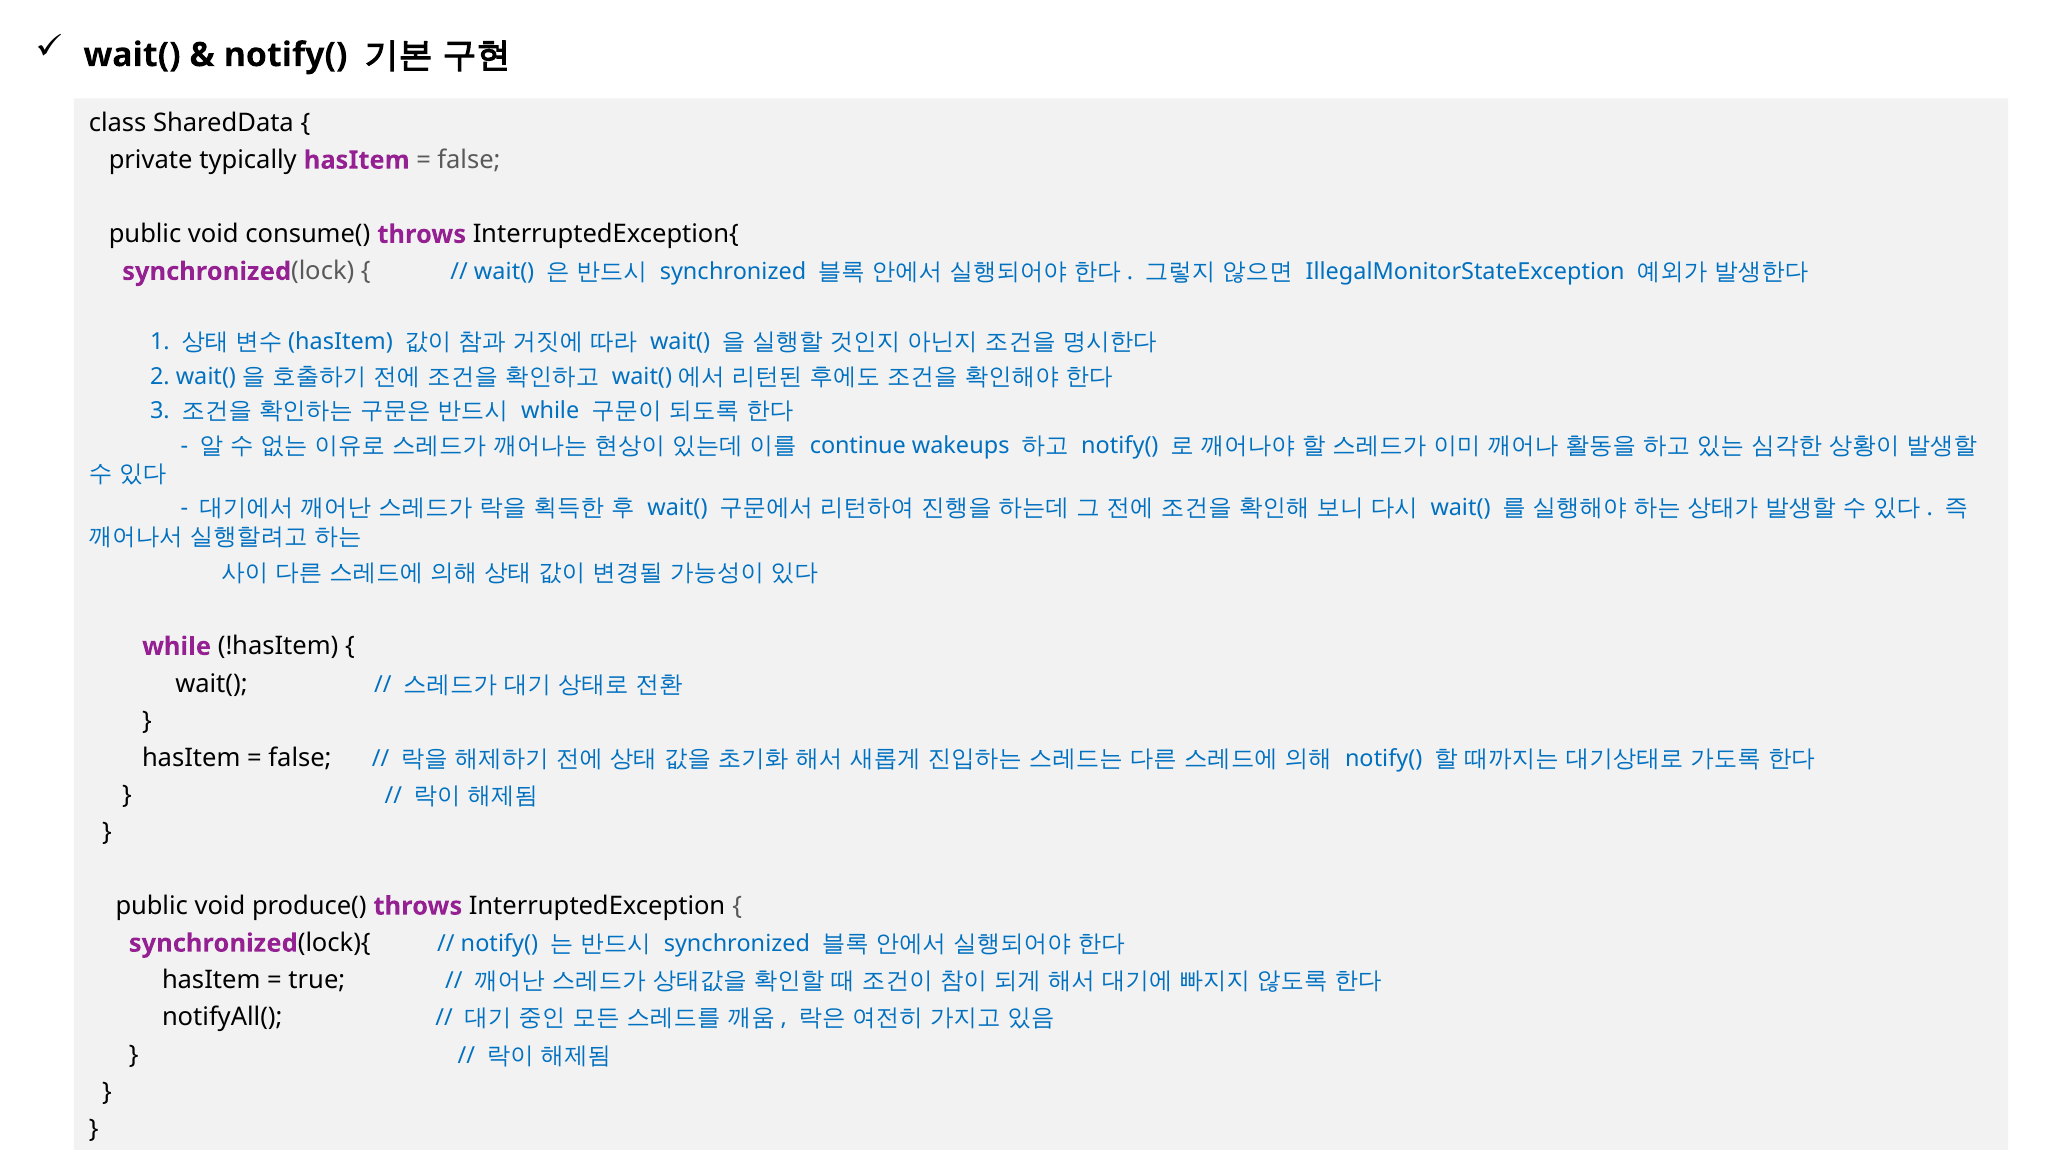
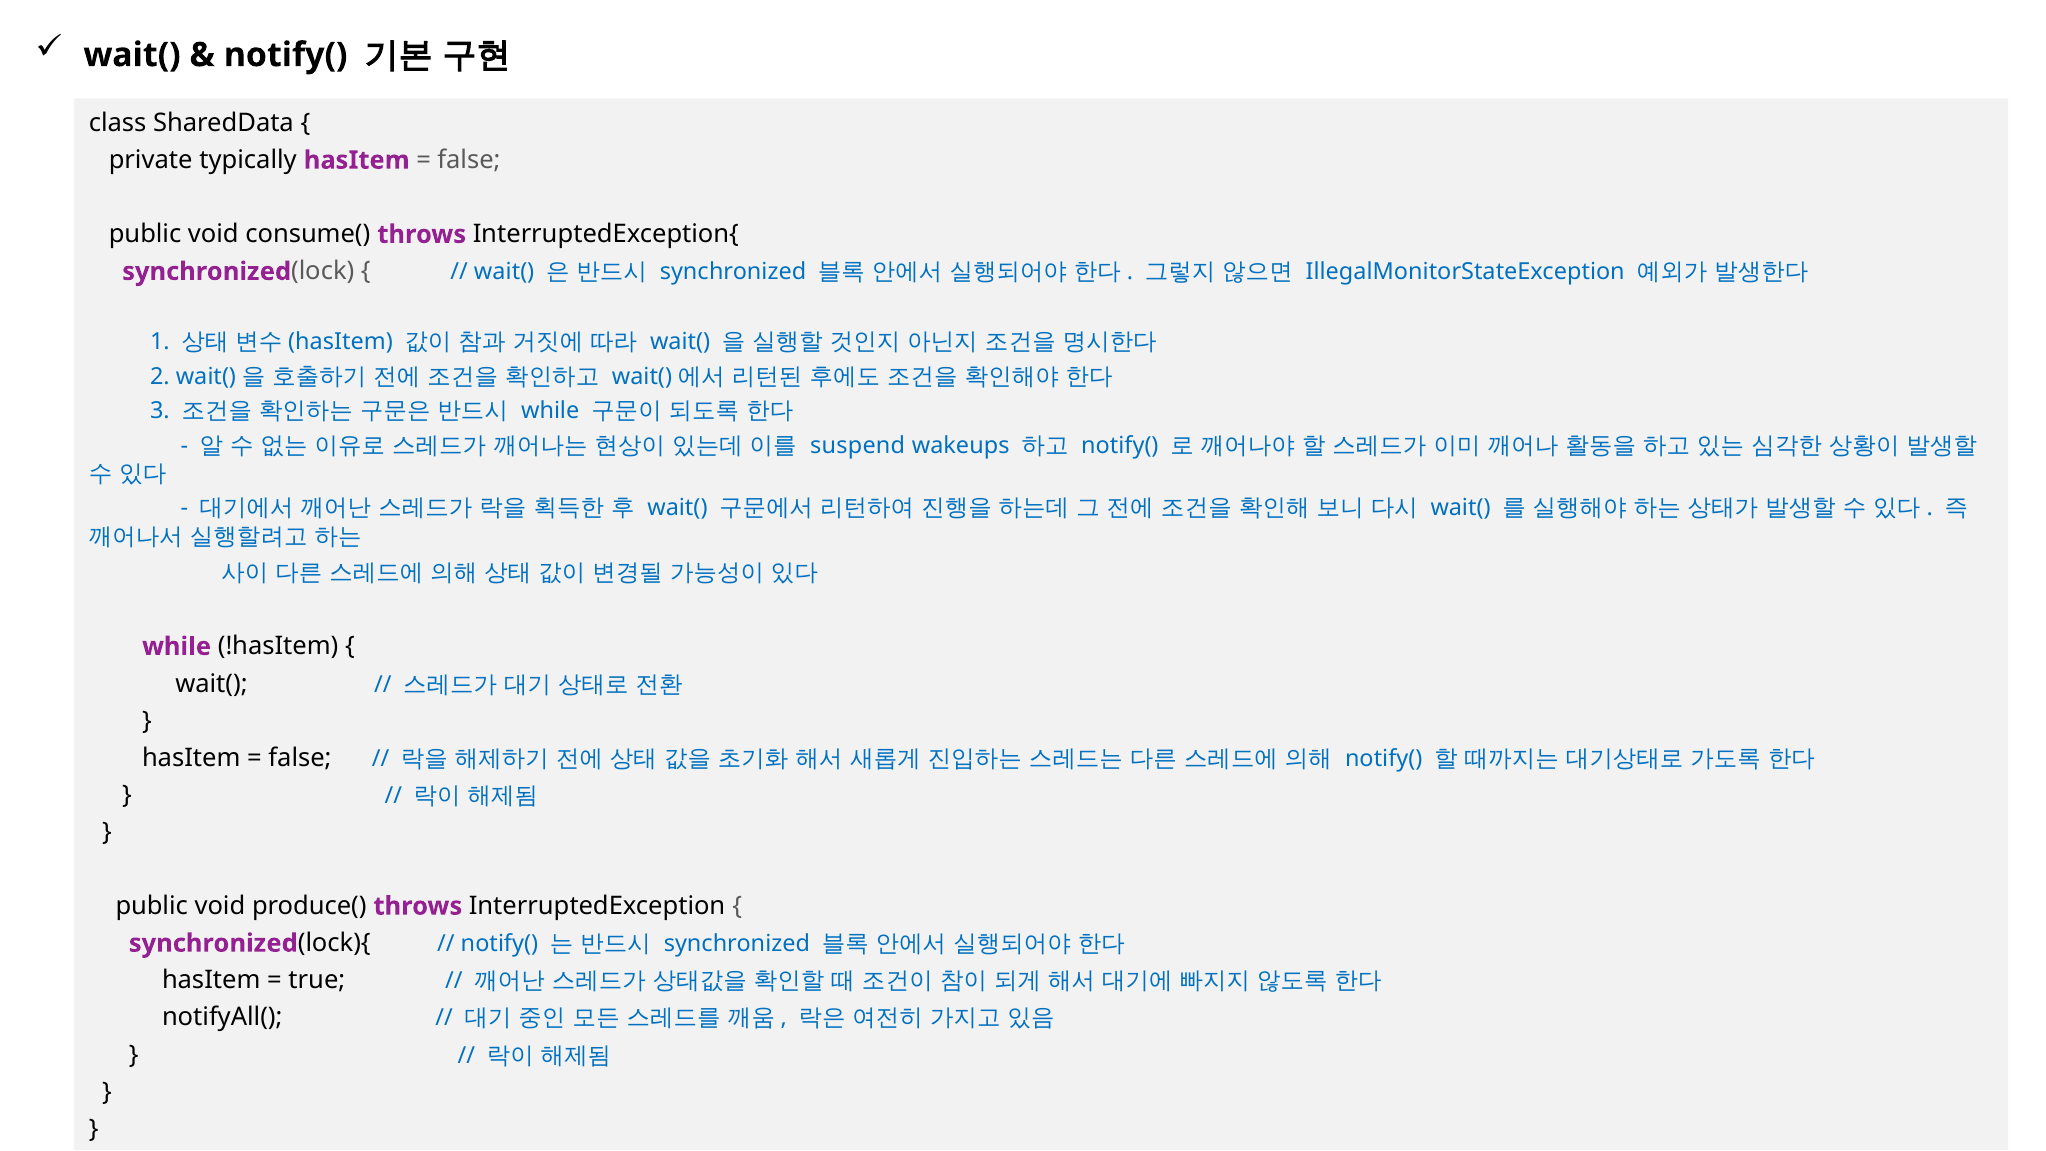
continue: continue -> suspend
